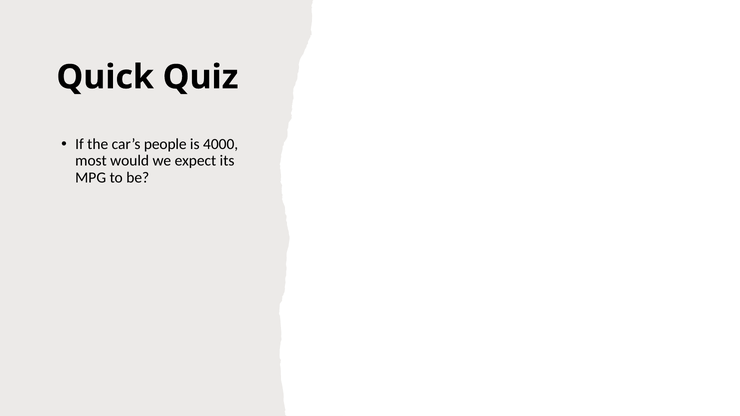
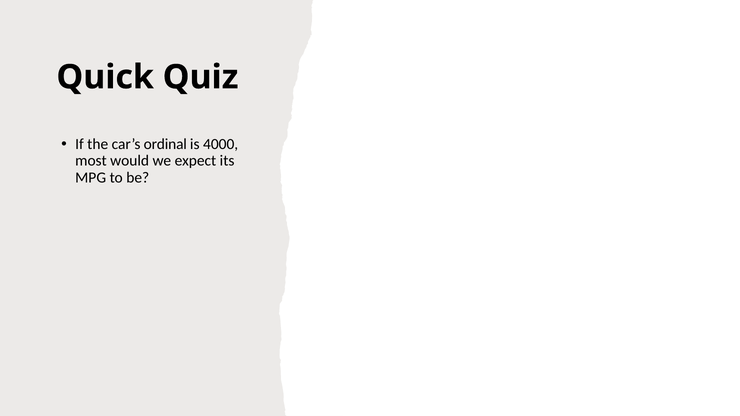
people: people -> ordinal
